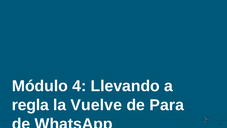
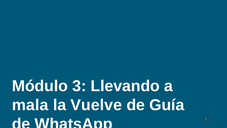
4: 4 -> 3
regla: regla -> mala
Para: Para -> Guía
